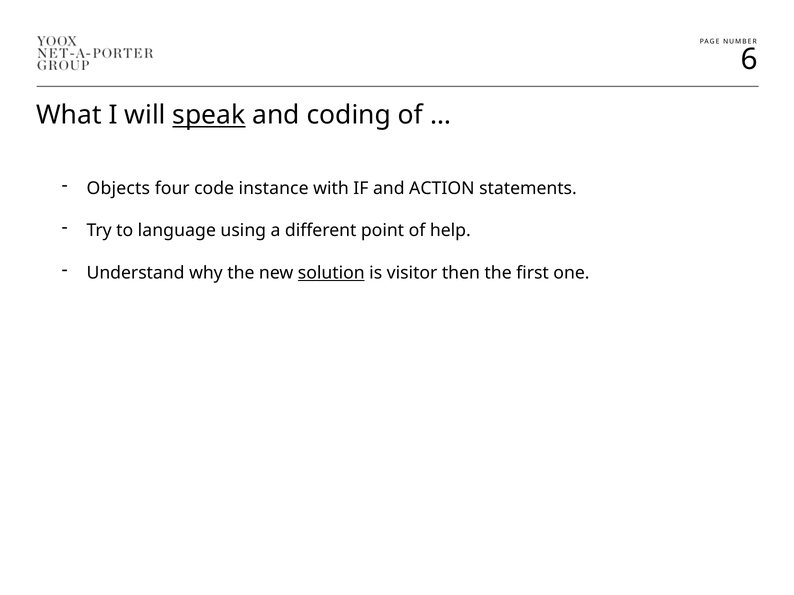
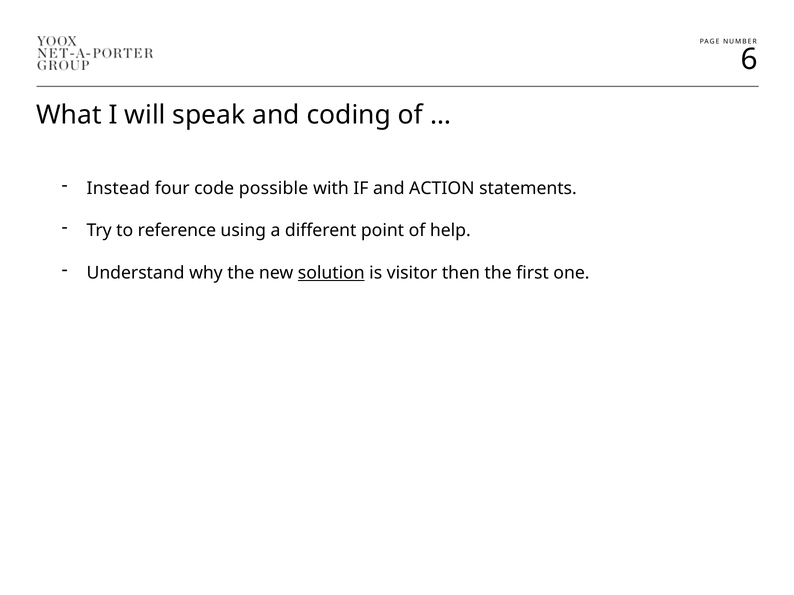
speak underline: present -> none
Objects: Objects -> Instead
instance: instance -> possible
language: language -> reference
